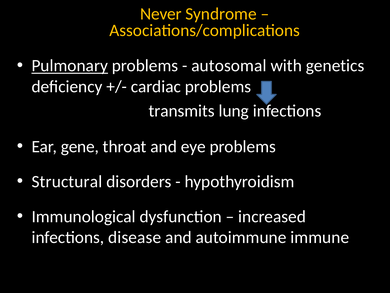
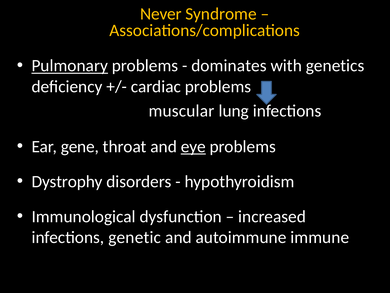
autosomal: autosomal -> dominates
transmits: transmits -> muscular
eye underline: none -> present
Structural: Structural -> Dystrophy
disease: disease -> genetic
